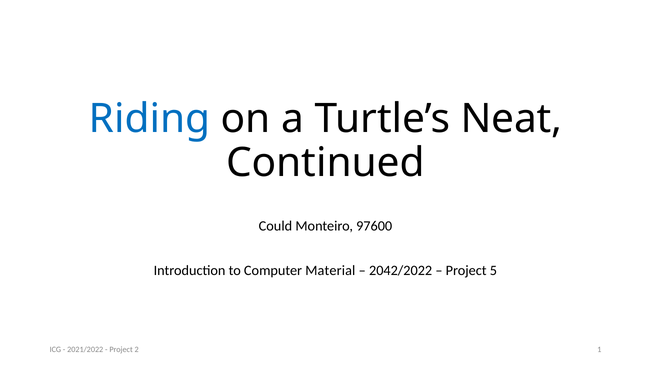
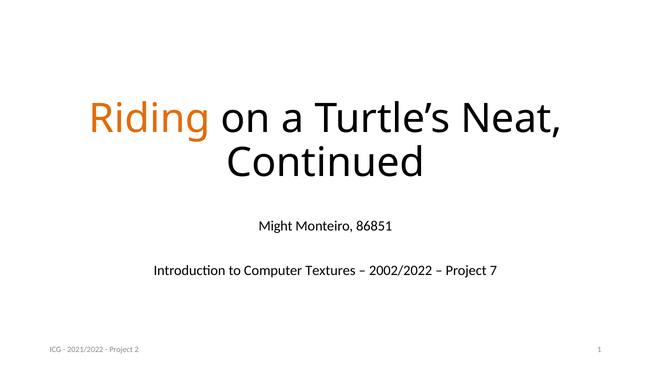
Riding colour: blue -> orange
Could: Could -> Might
97600: 97600 -> 86851
Material: Material -> Textures
2042/2022: 2042/2022 -> 2002/2022
5: 5 -> 7
